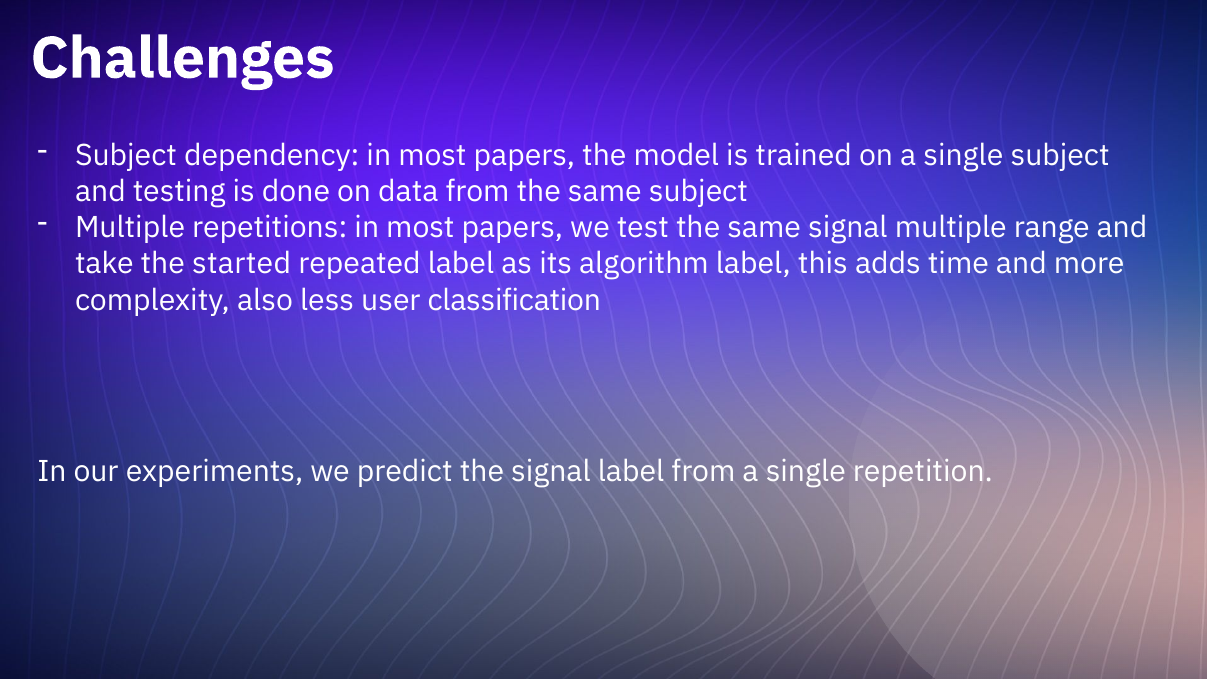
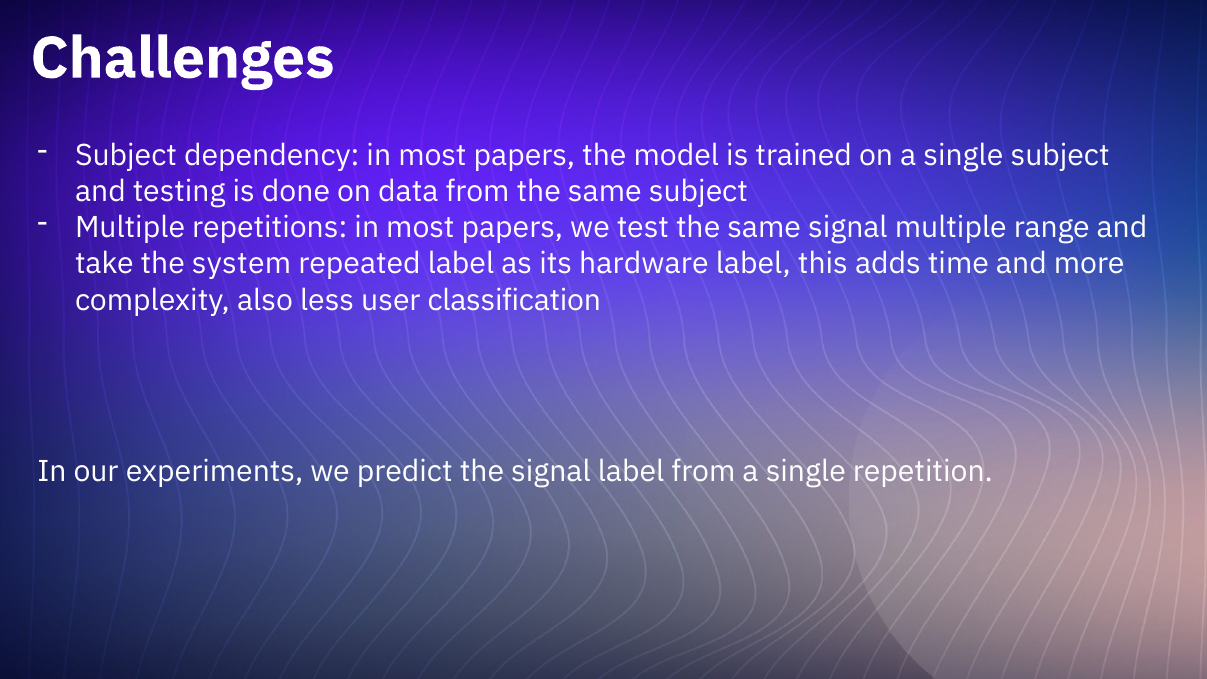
started: started -> system
algorithm: algorithm -> hardware
